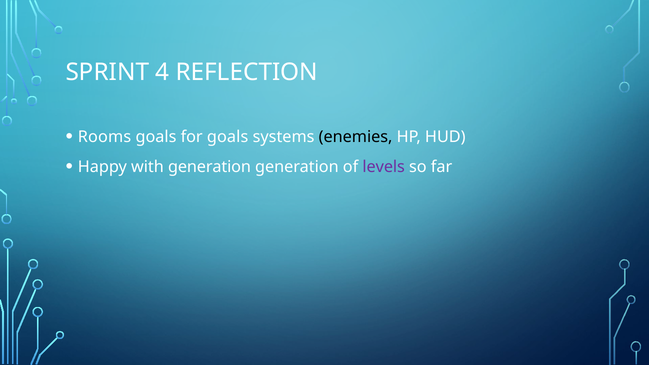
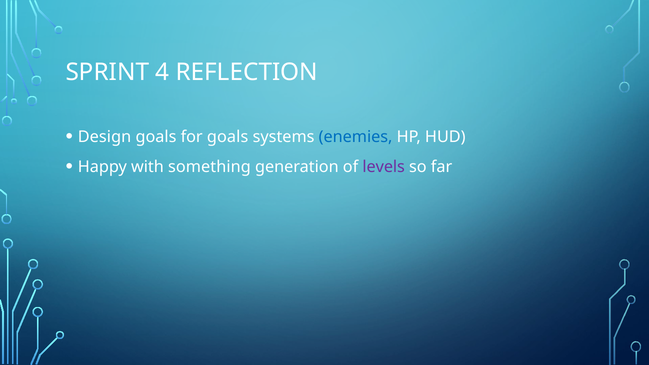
Rooms: Rooms -> Design
enemies colour: black -> blue
with generation: generation -> something
